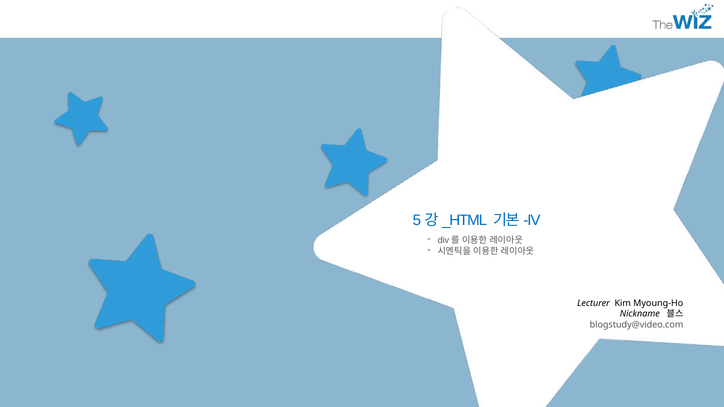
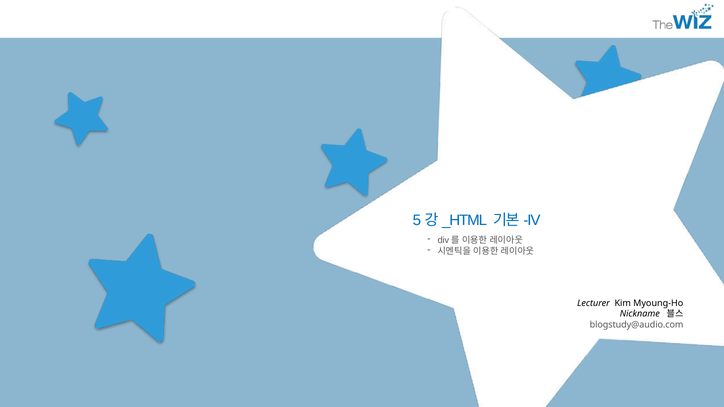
blogstudy@video.com: blogstudy@video.com -> blogstudy@audio.com
